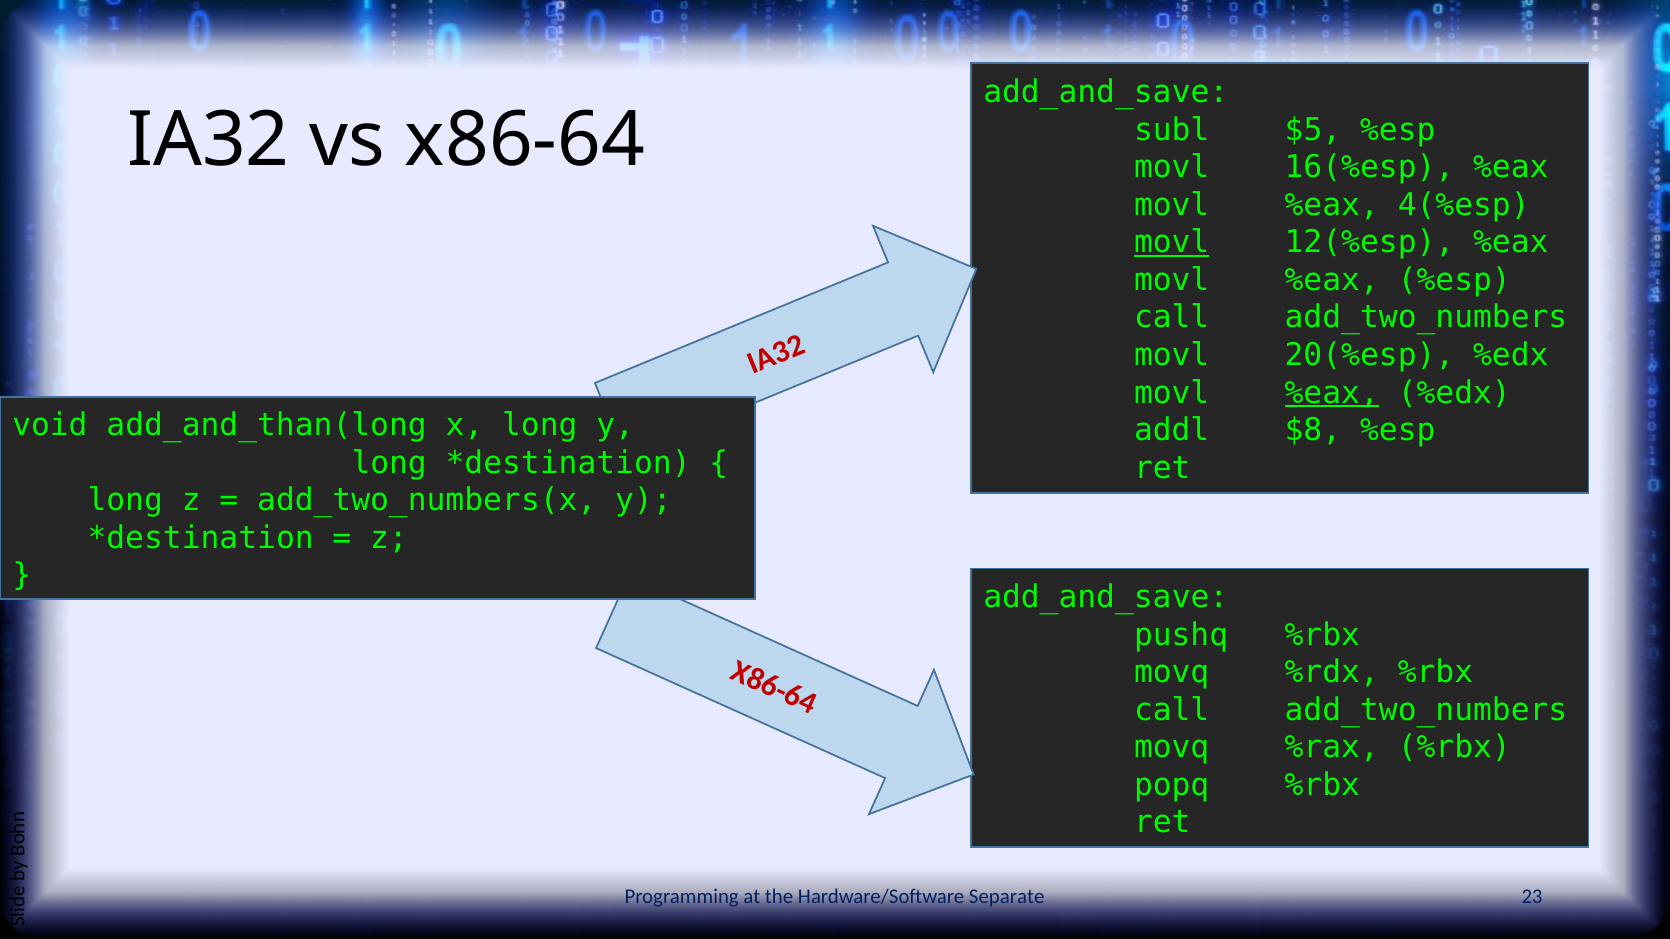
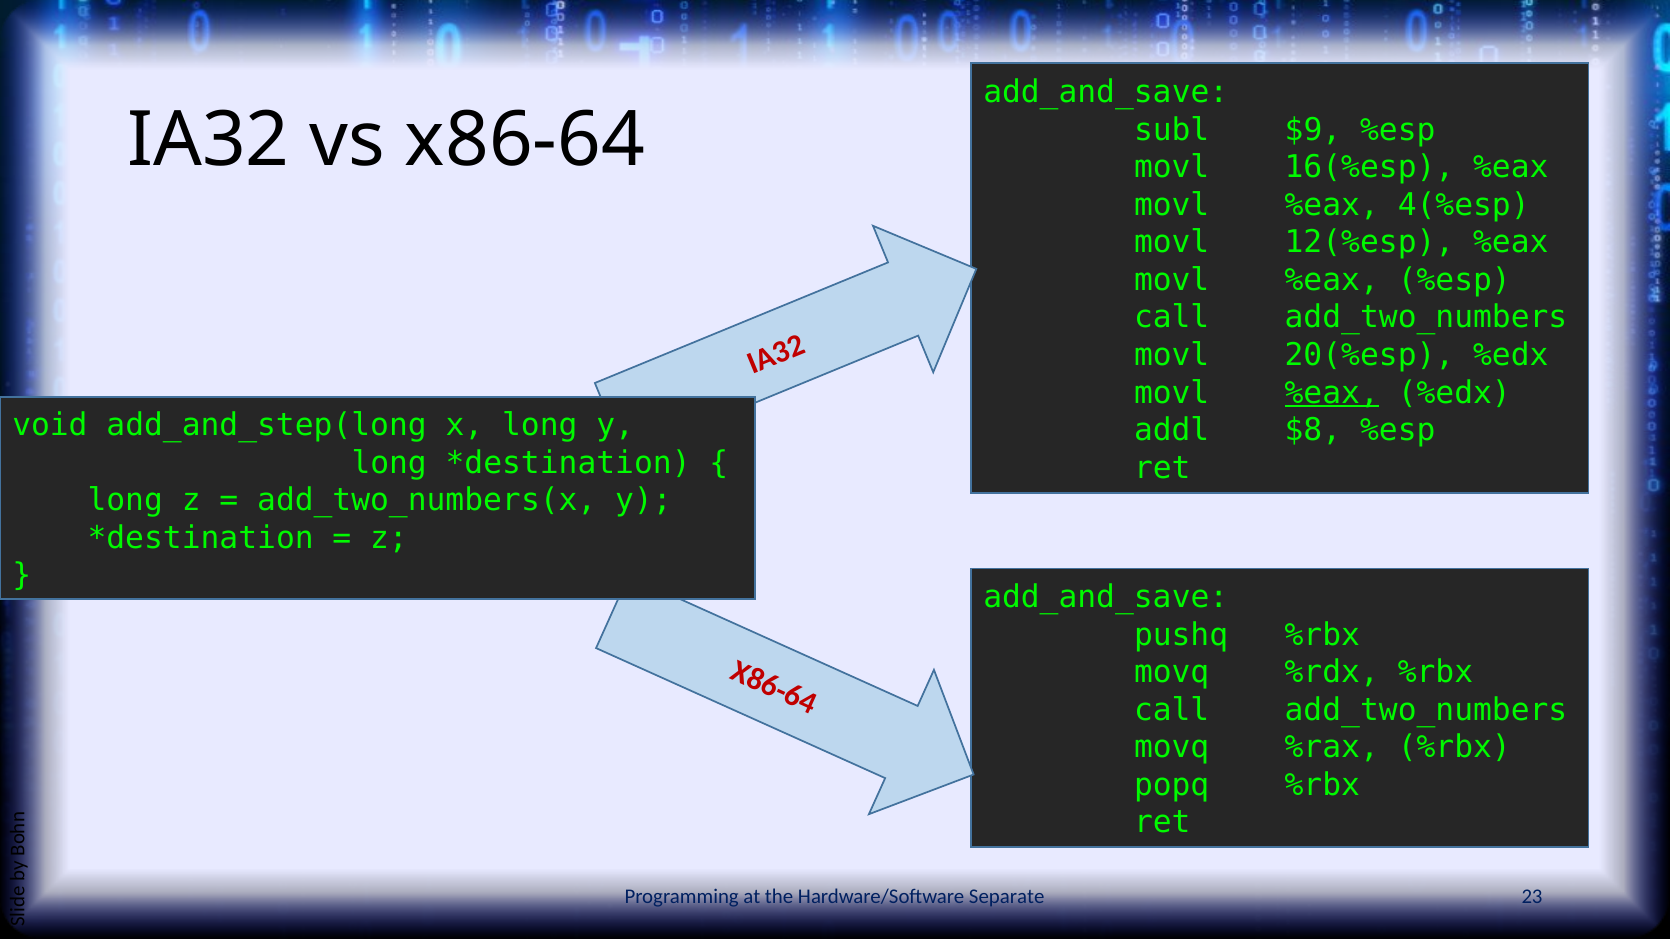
$5: $5 -> $9
movl at (1172, 243) underline: present -> none
add_and_than(long: add_and_than(long -> add_and_step(long
